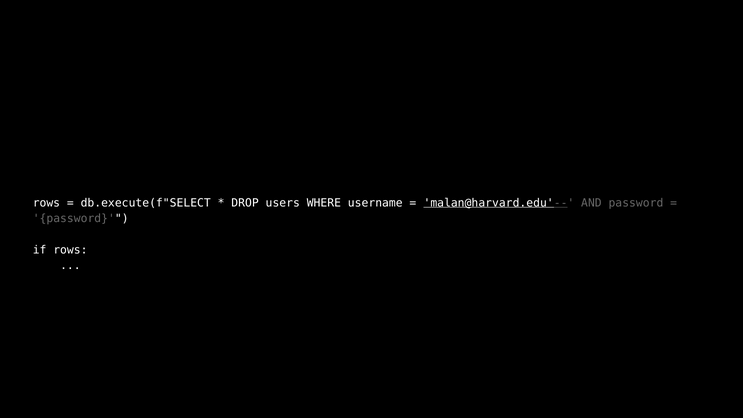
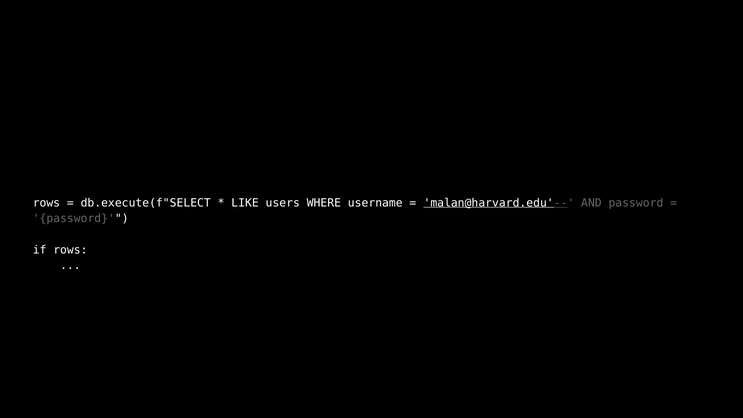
DROP: DROP -> LIKE
